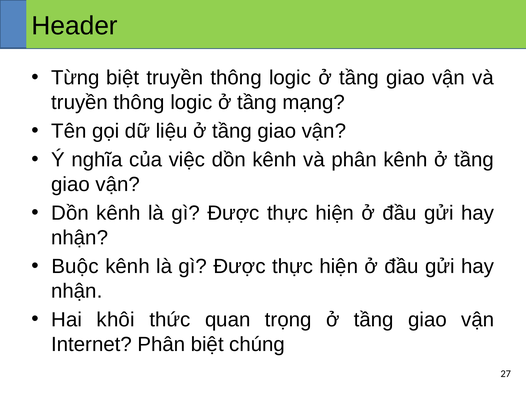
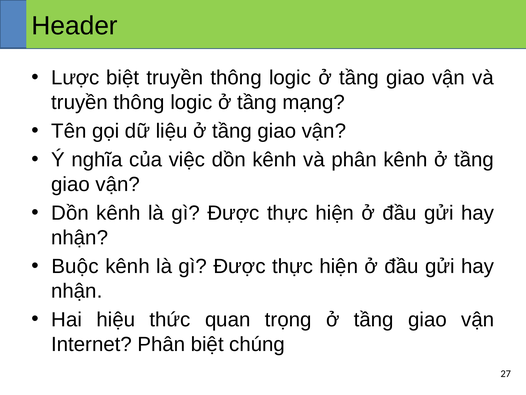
Từng: Từng -> Lược
khôi: khôi -> hiệu
